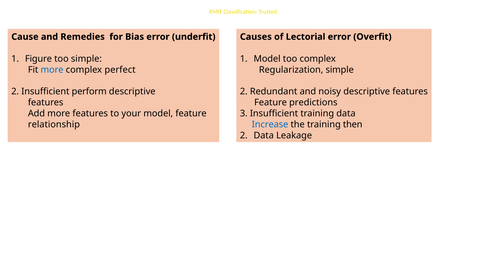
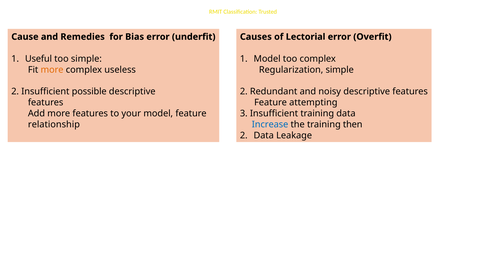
Figure: Figure -> Useful
more at (52, 70) colour: blue -> orange
perfect: perfect -> useless
perform: perform -> possible
predictions: predictions -> attempting
